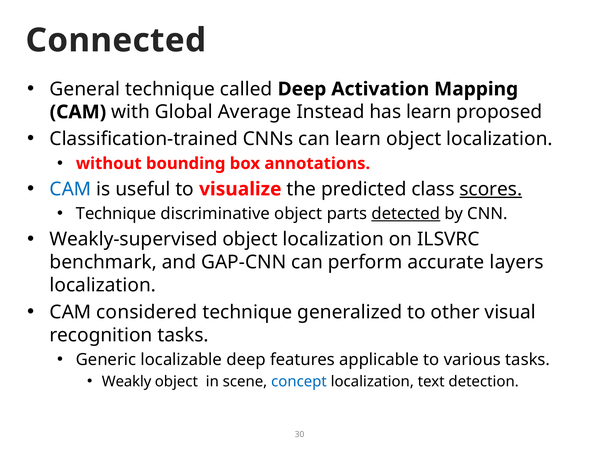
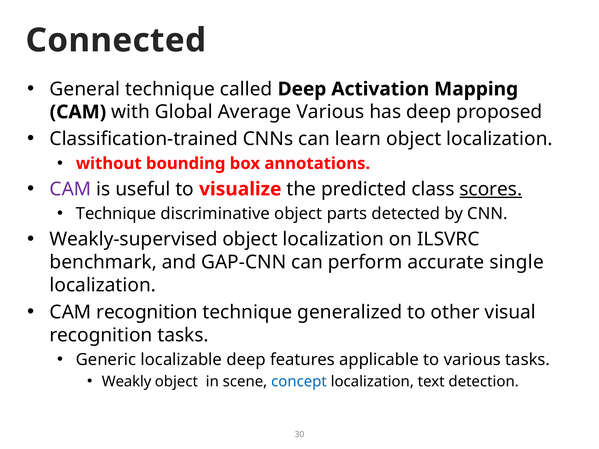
Average Instead: Instead -> Various
has learn: learn -> deep
CAM at (70, 189) colour: blue -> purple
detected underline: present -> none
layers: layers -> single
CAM considered: considered -> recognition
